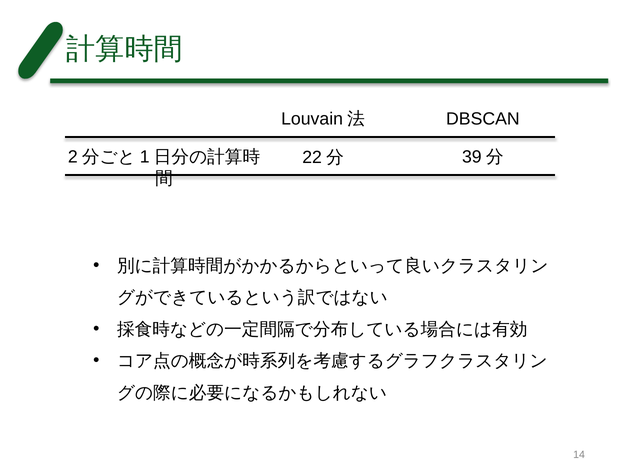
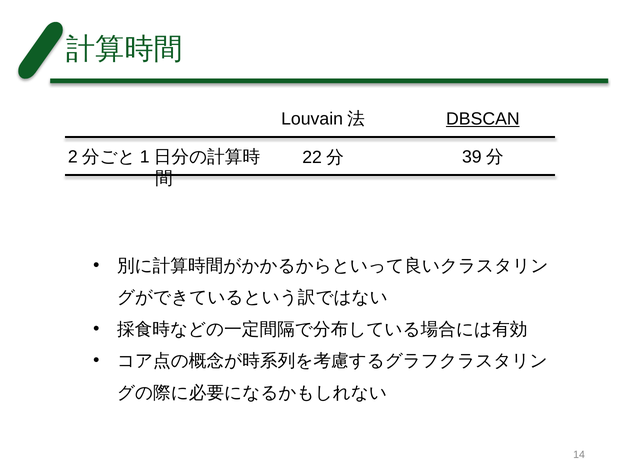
DBSCAN underline: none -> present
